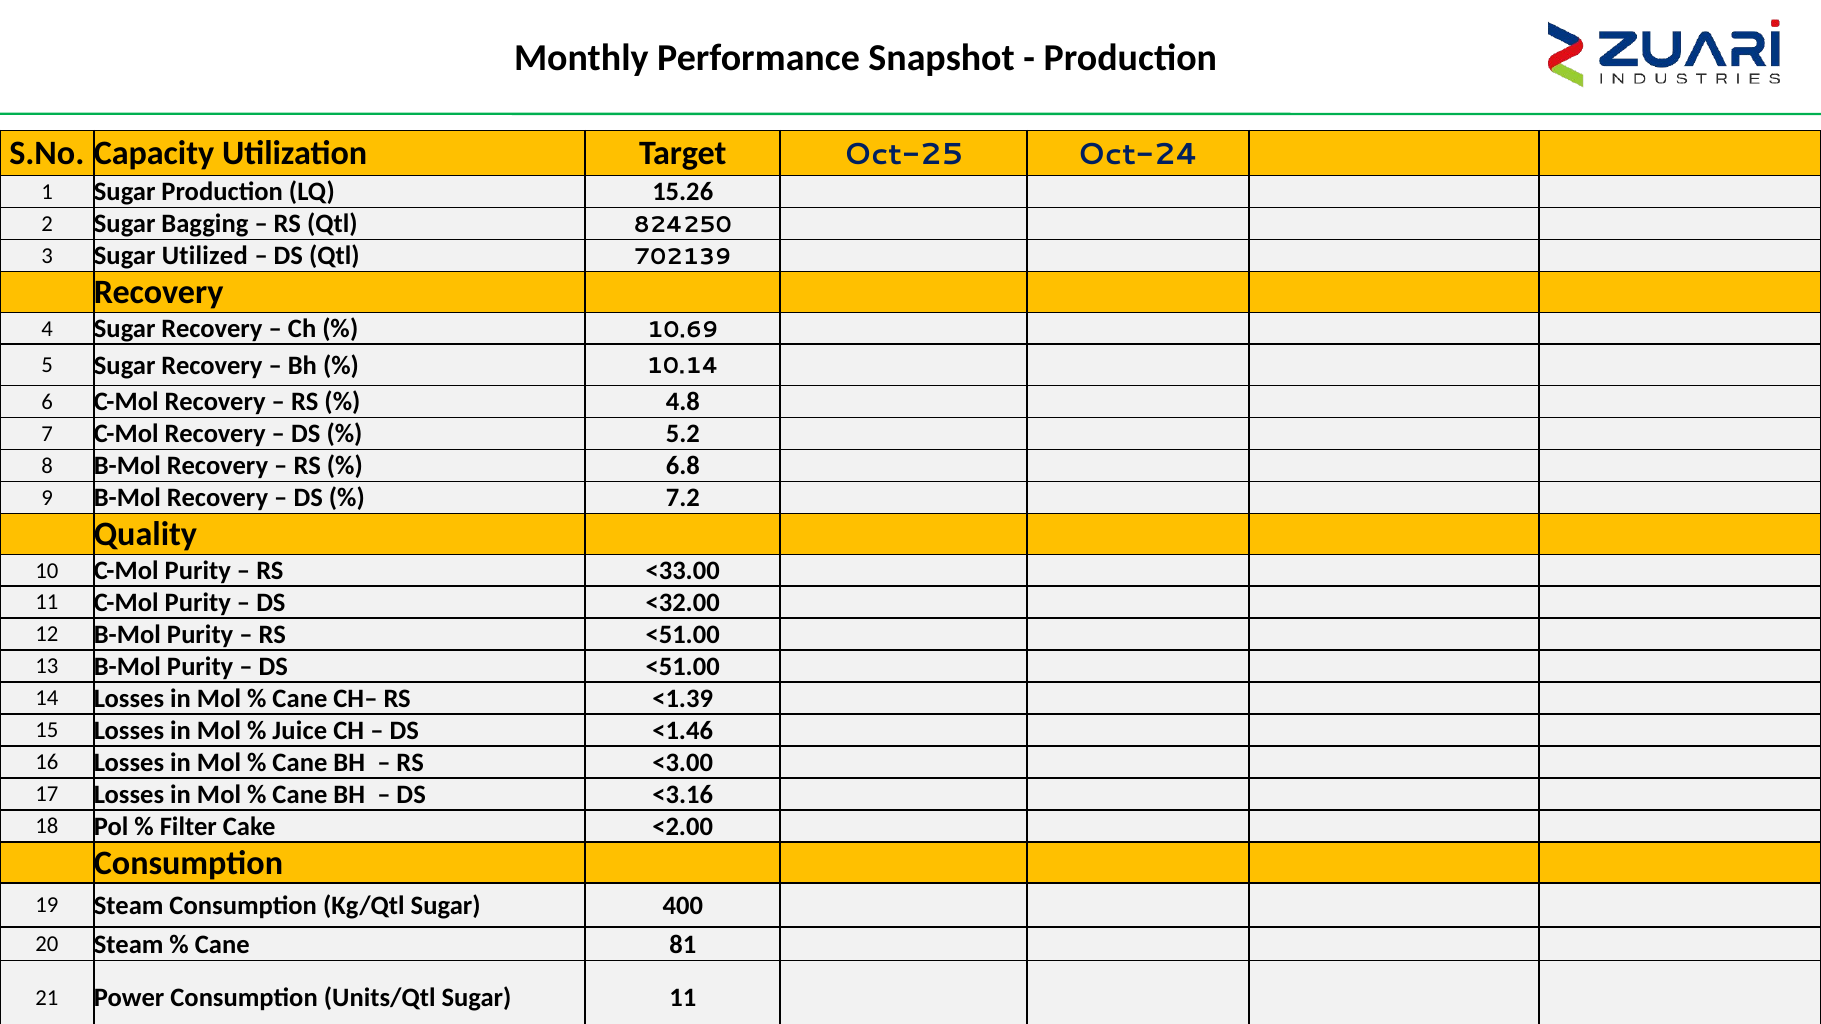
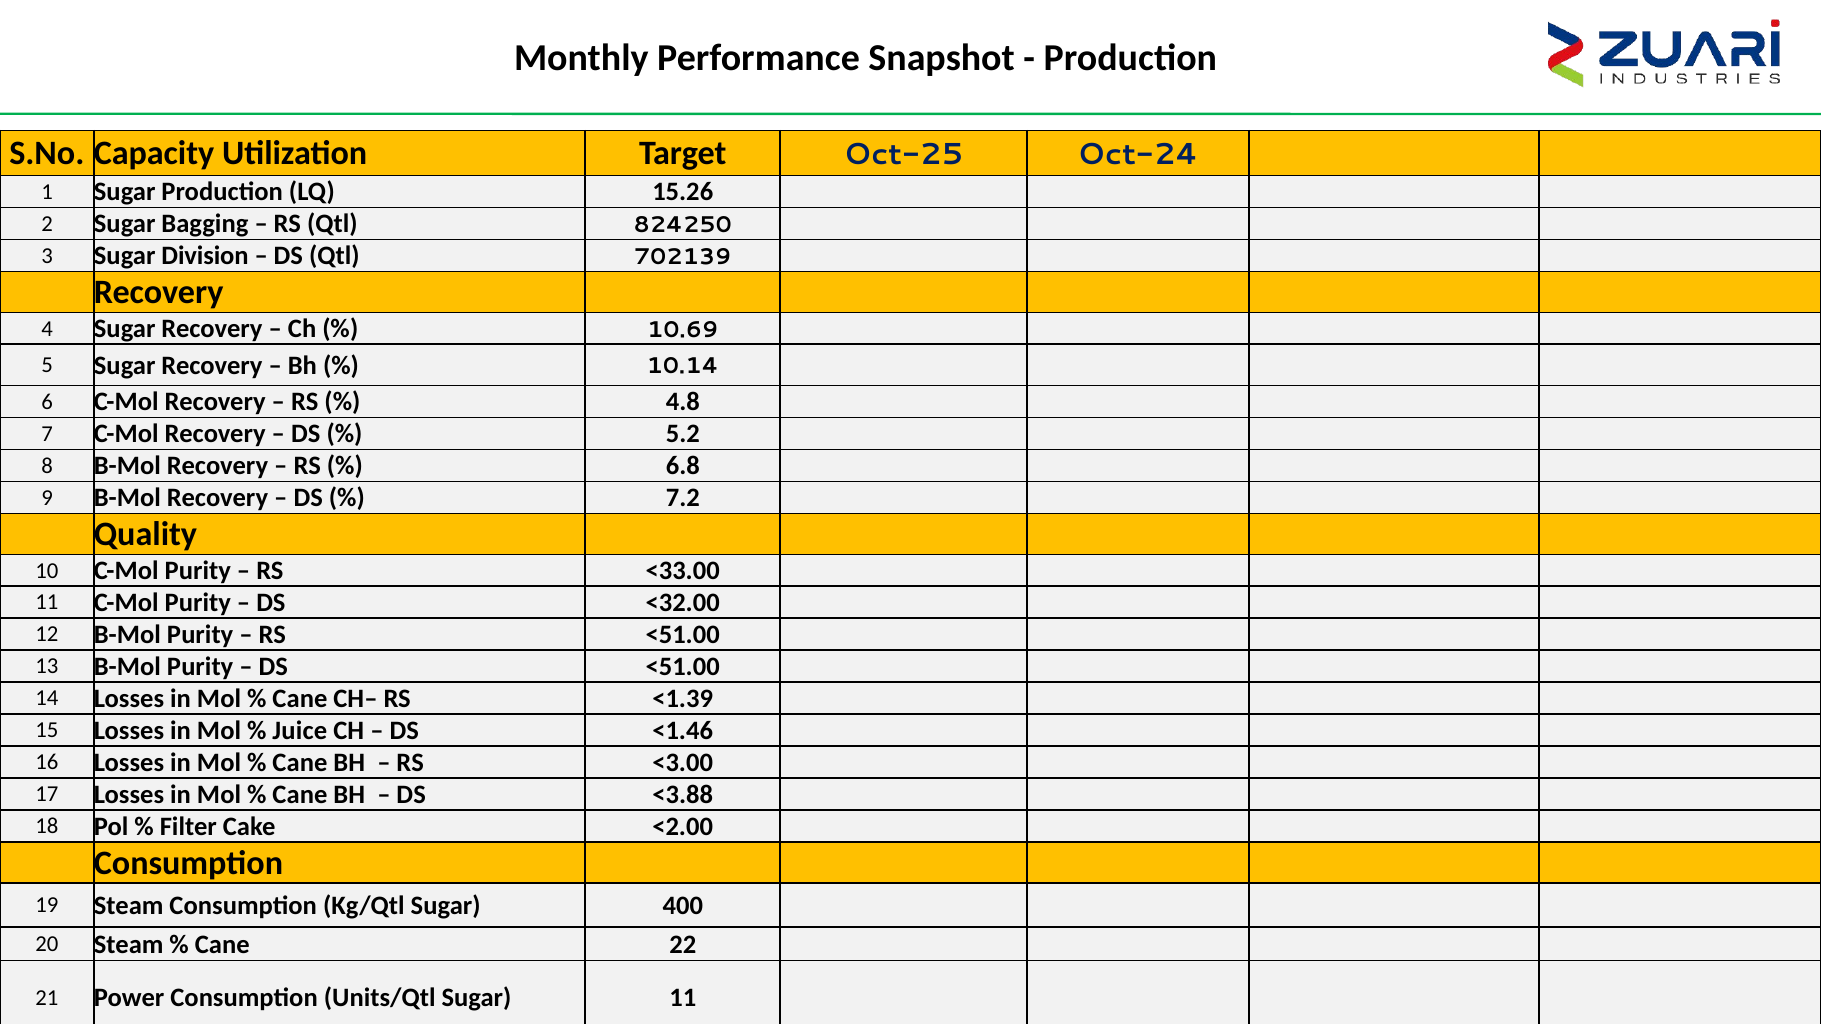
Utilized: Utilized -> Division
<3.16: <3.16 -> <3.88
81: 81 -> 22
